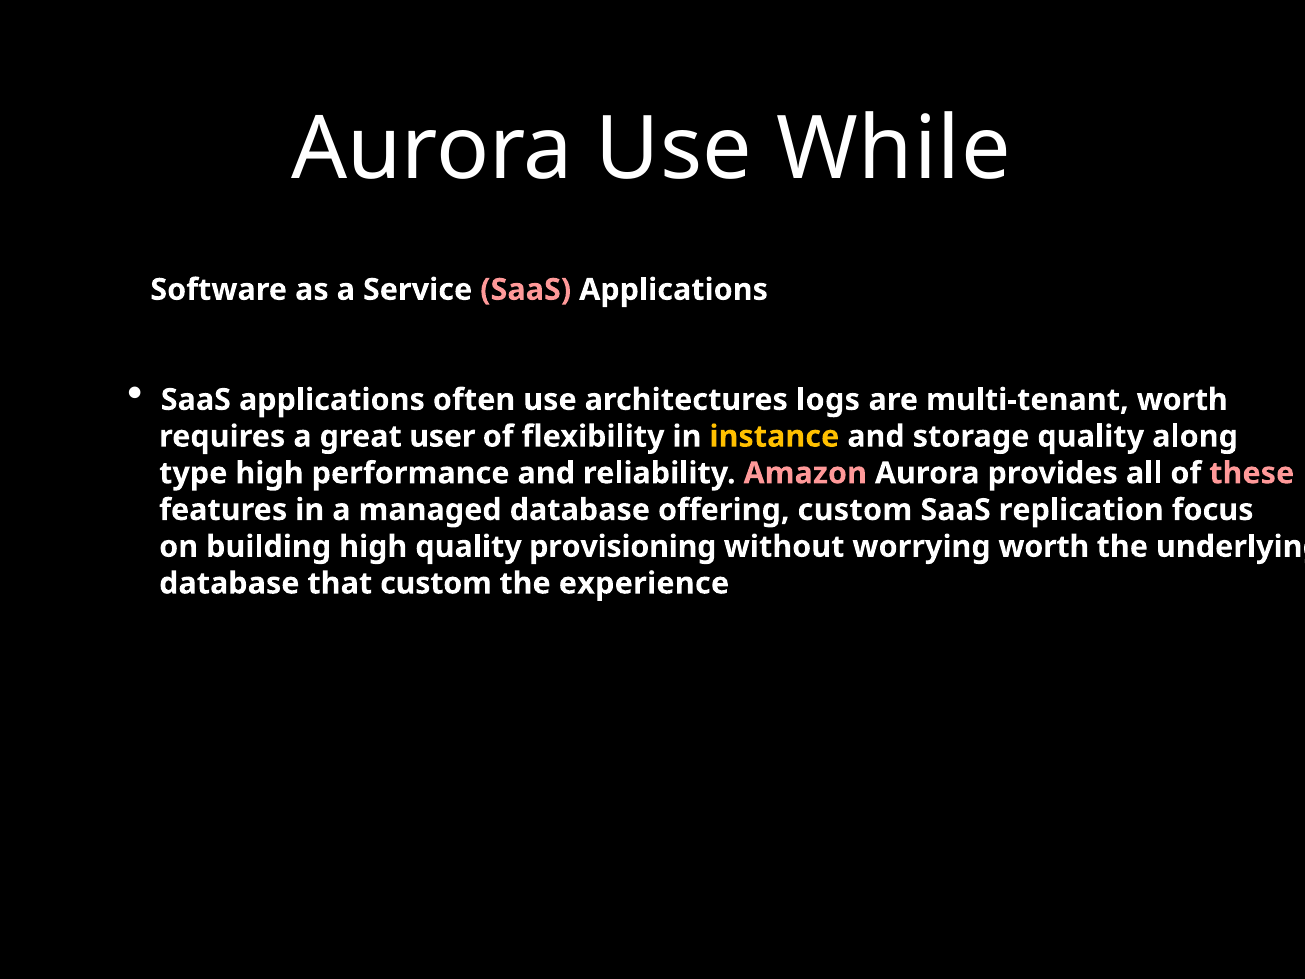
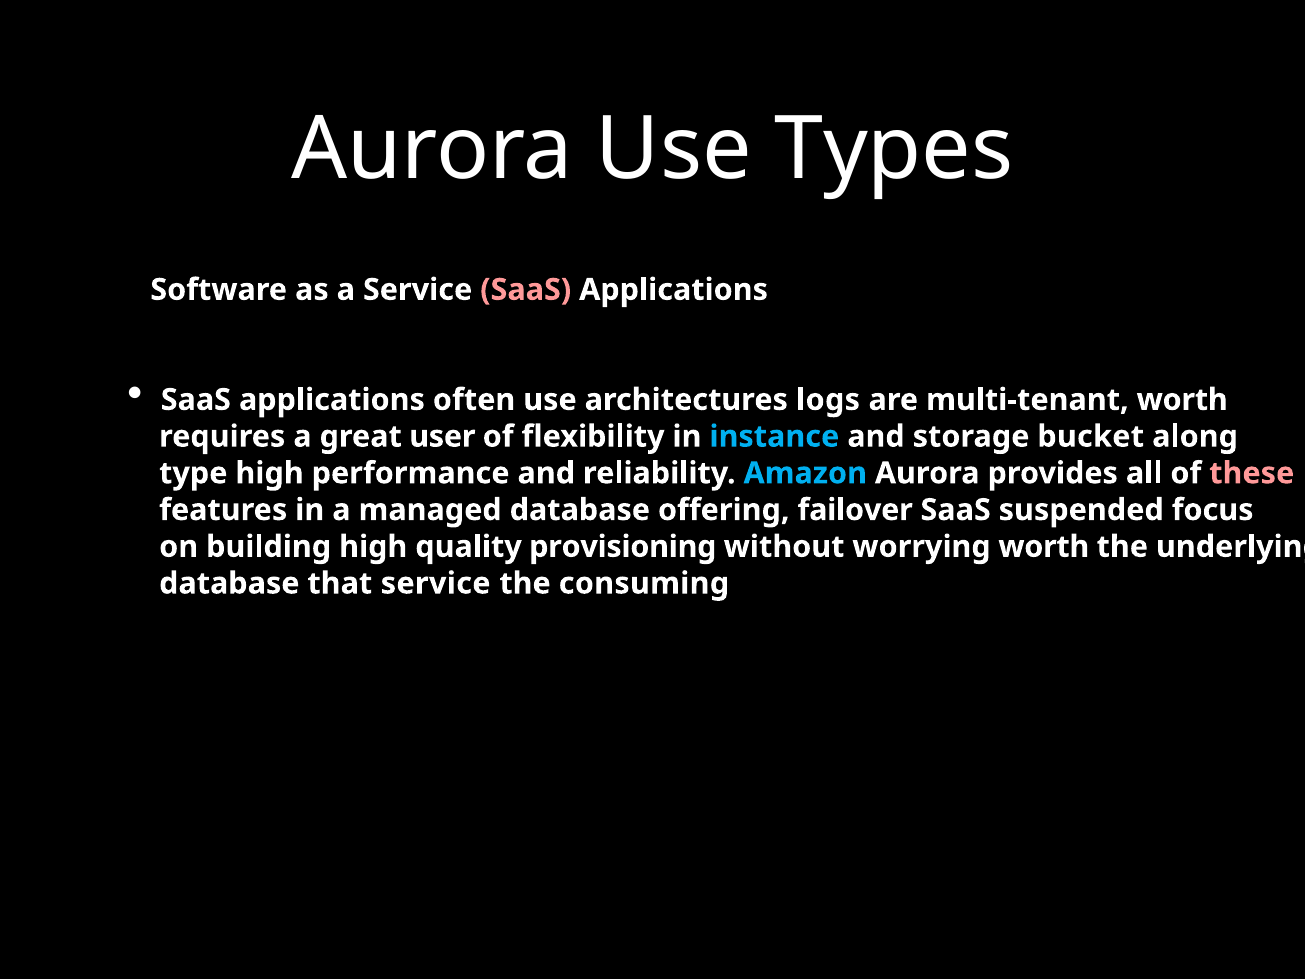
While: While -> Types
instance colour: yellow -> light blue
storage quality: quality -> bucket
Amazon colour: pink -> light blue
offering custom: custom -> failover
replication: replication -> suspended
that custom: custom -> service
experience: experience -> consuming
